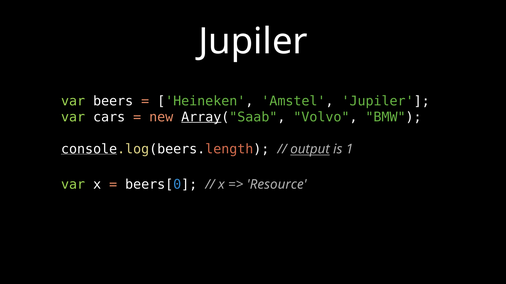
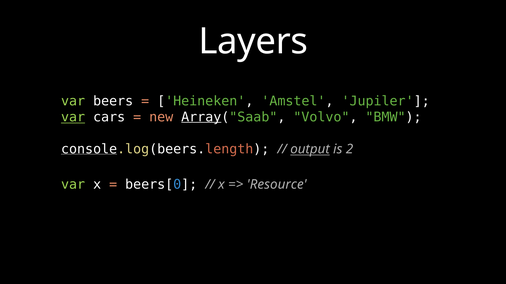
Jupiler at (253, 41): Jupiler -> Layers
var at (73, 118) underline: none -> present
1: 1 -> 2
